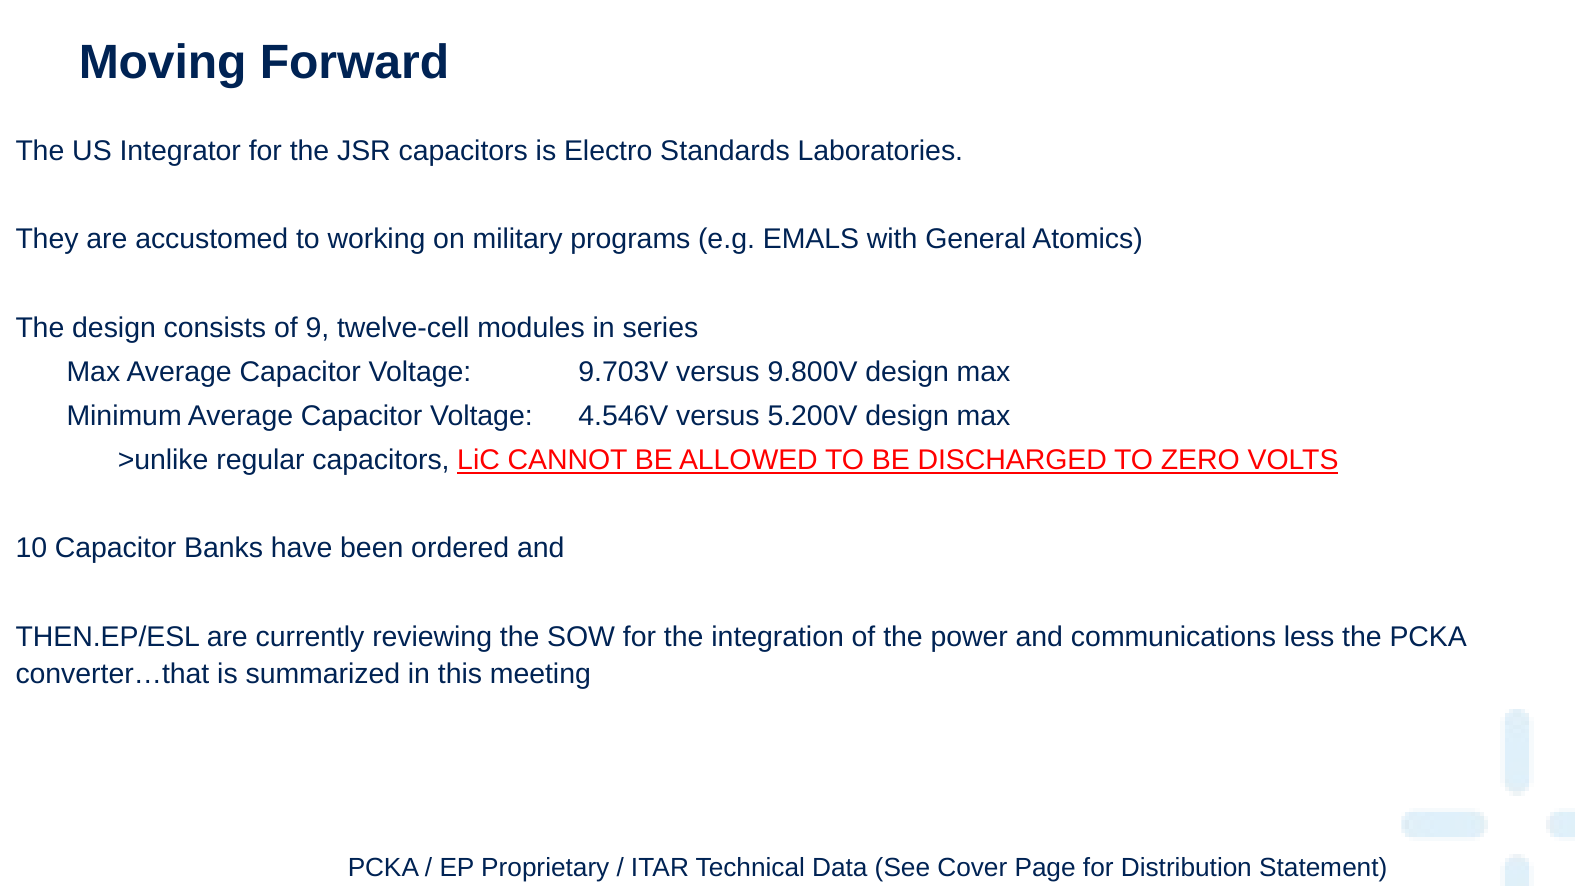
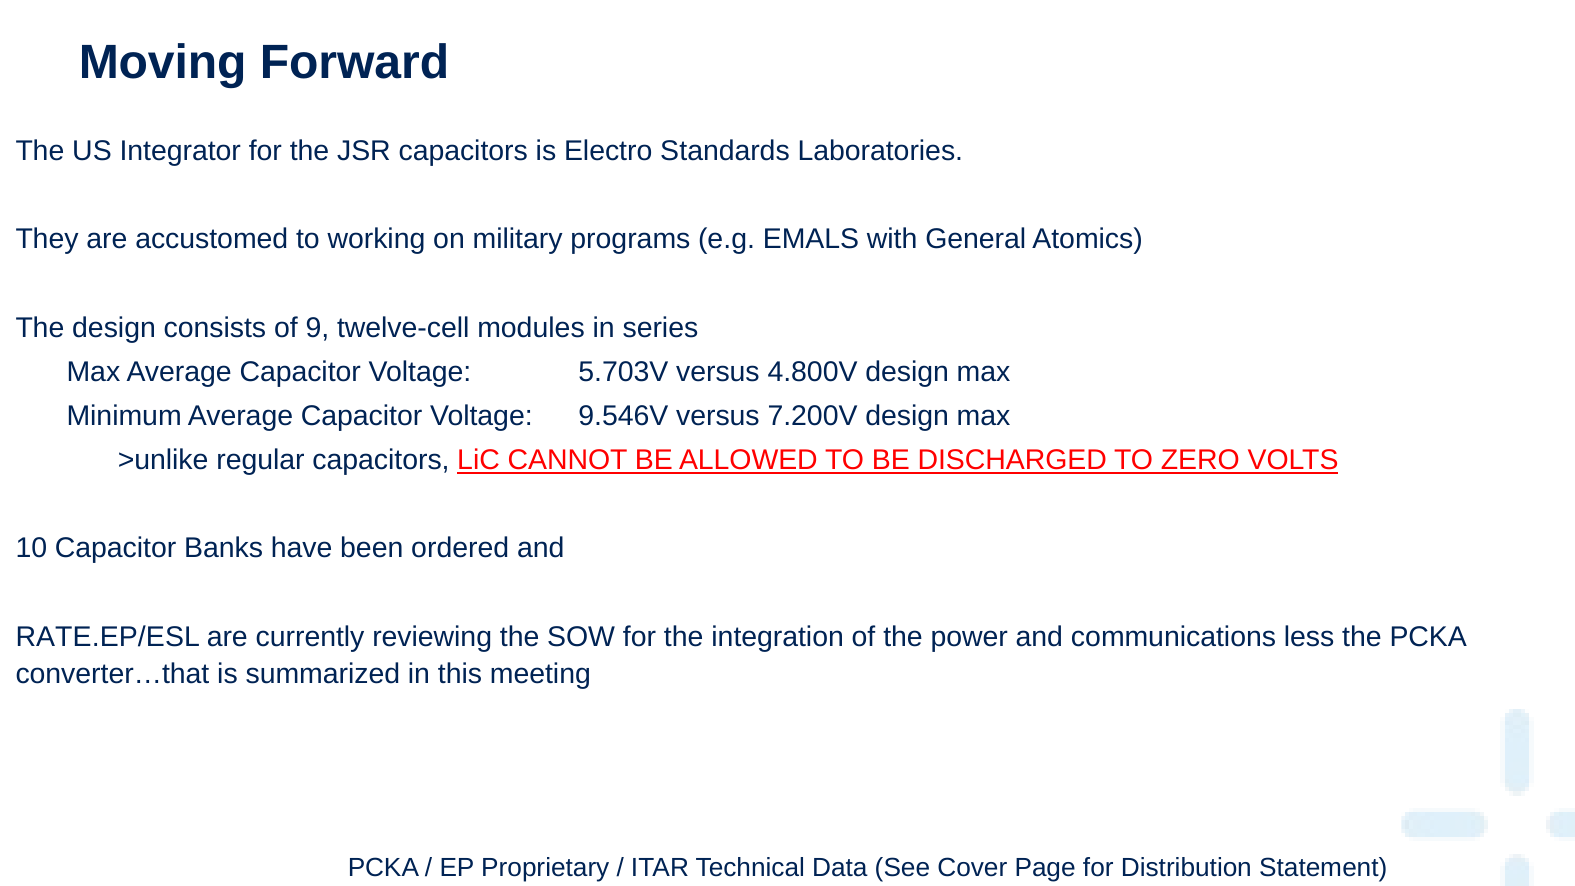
9.703V: 9.703V -> 5.703V
9.800V: 9.800V -> 4.800V
4.546V: 4.546V -> 9.546V
5.200V: 5.200V -> 7.200V
THEN.EP/ESL: THEN.EP/ESL -> RATE.EP/ESL
